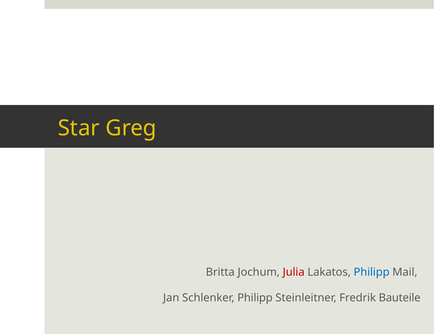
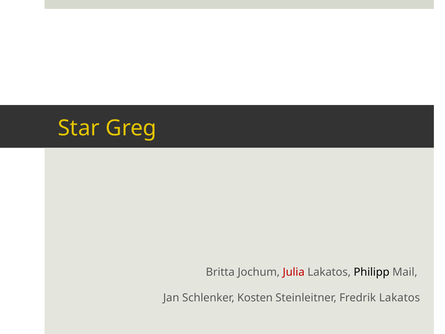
Philipp at (372, 272) colour: blue -> black
Schlenker Philipp: Philipp -> Kosten
Fredrik Bauteile: Bauteile -> Lakatos
